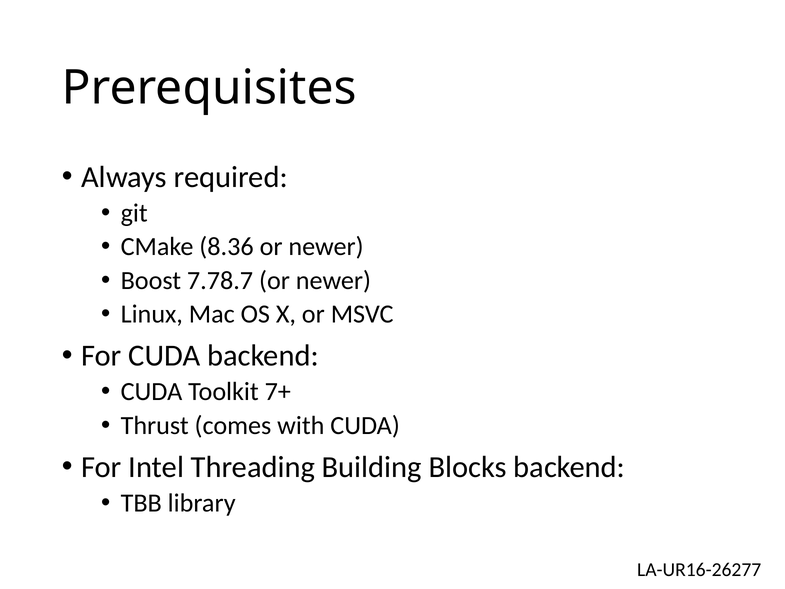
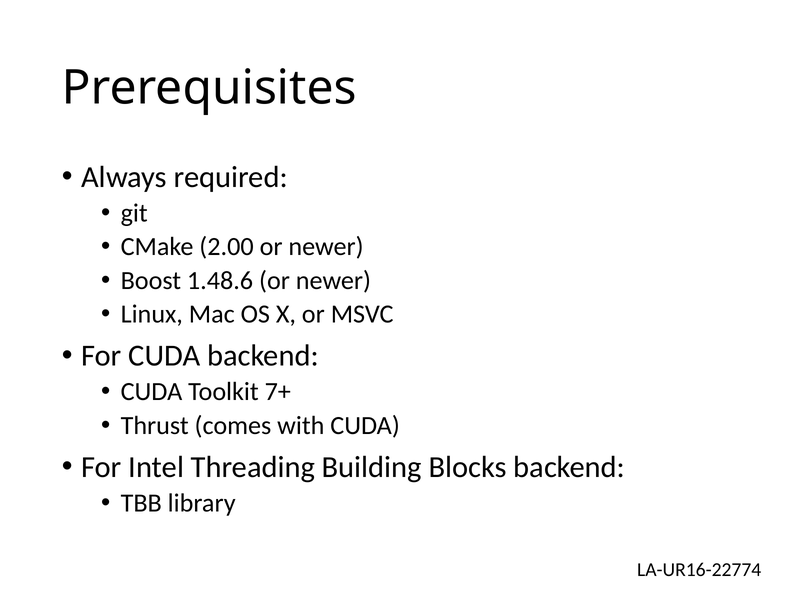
8.36: 8.36 -> 2.00
7.78.7: 7.78.7 -> 1.48.6
LA-UR16-26277: LA-UR16-26277 -> LA-UR16-22774
